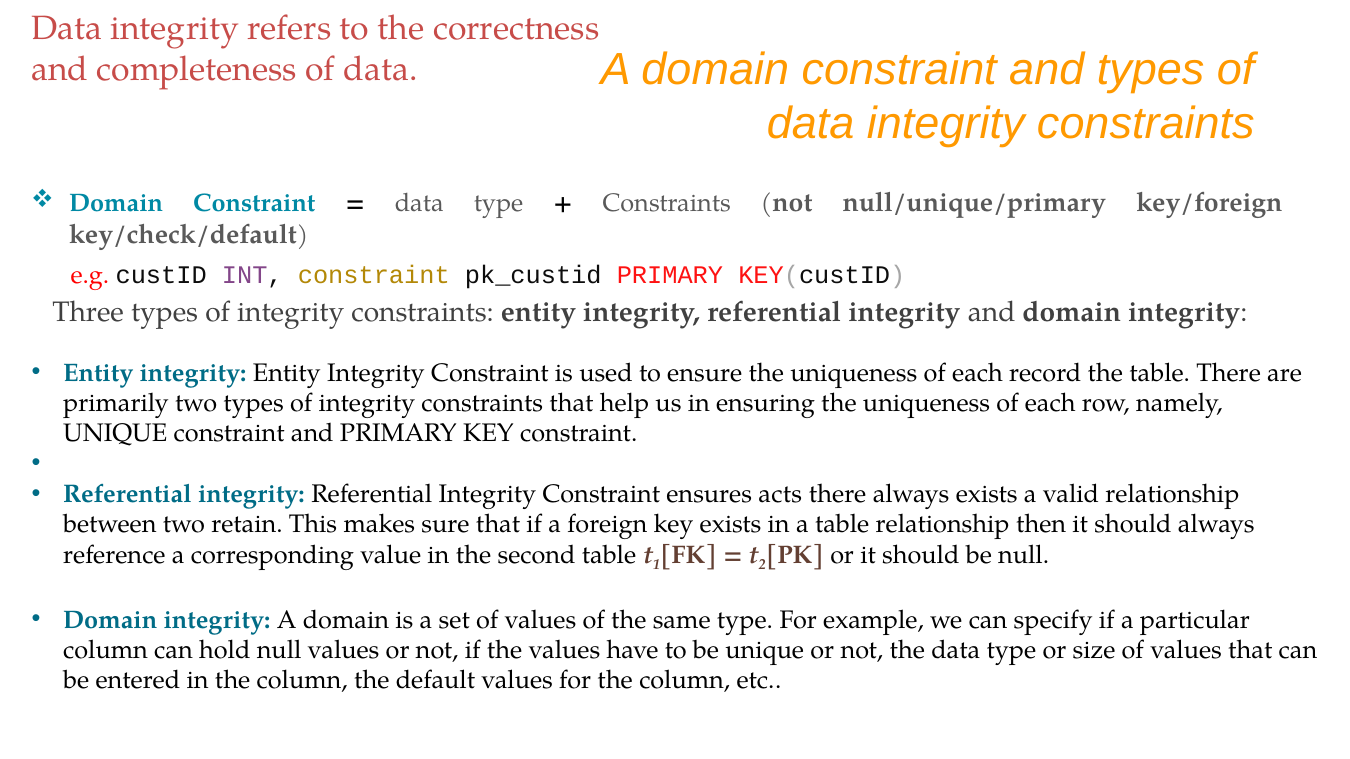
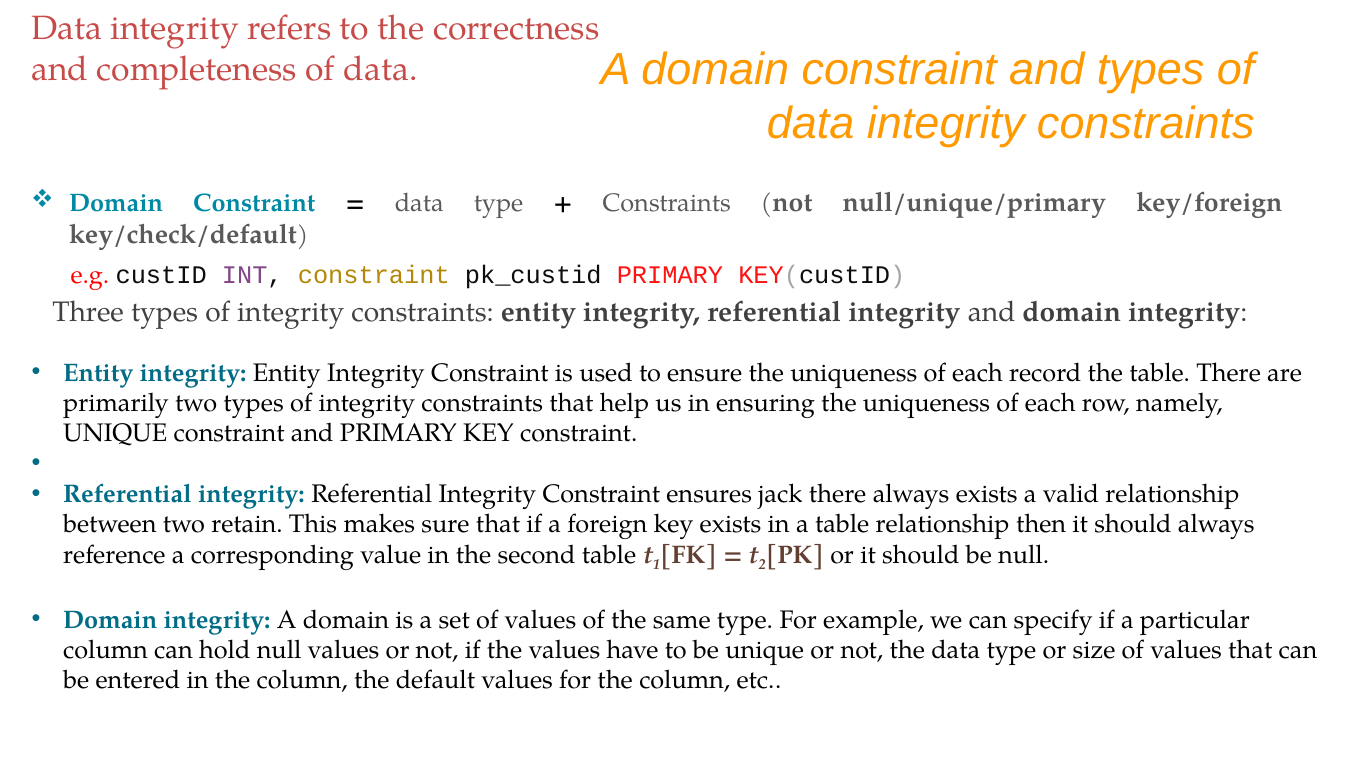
acts: acts -> jack
